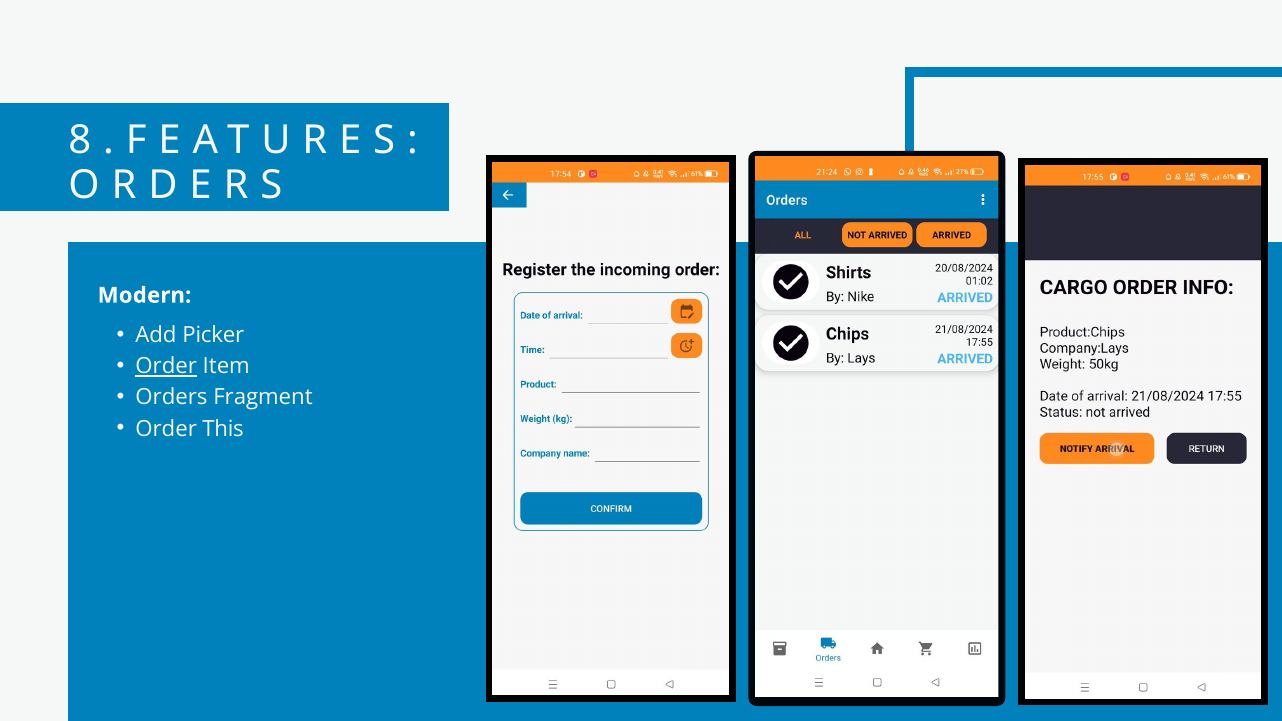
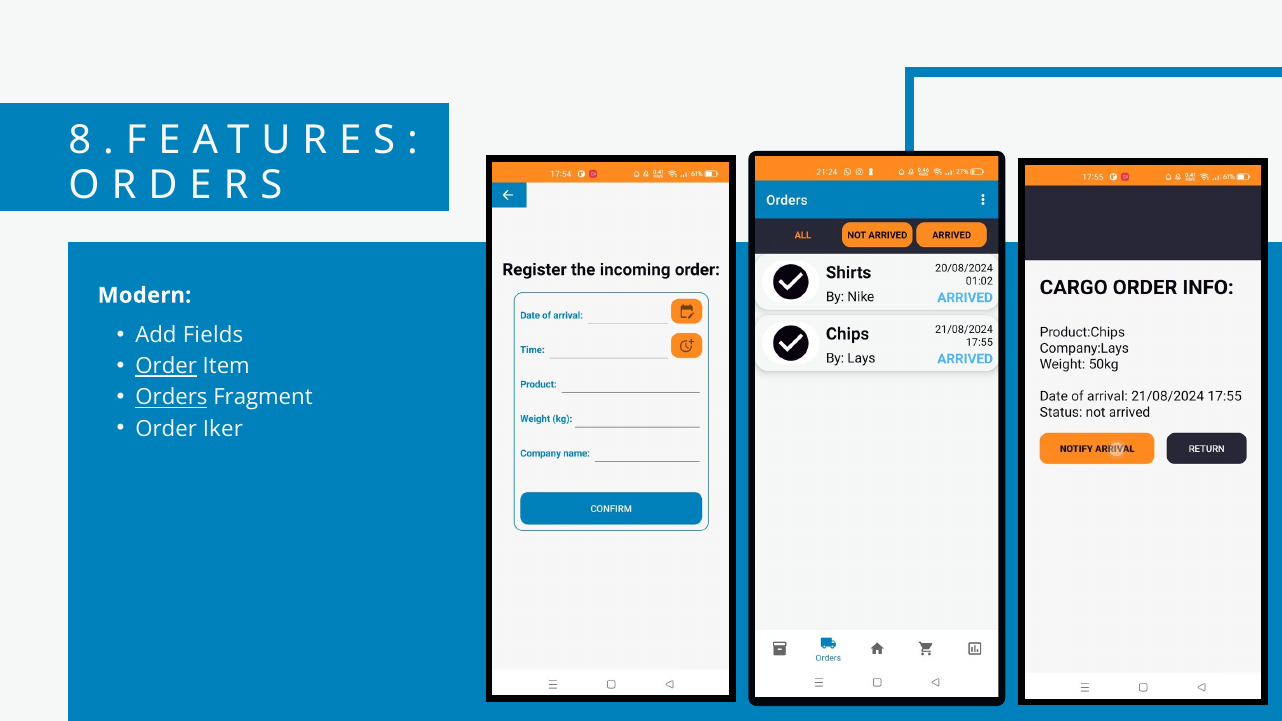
Picker: Picker -> Fields
Orders underline: none -> present
This: This -> Iker
